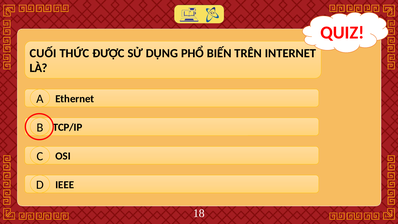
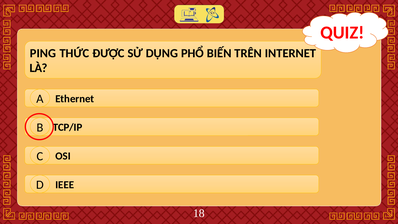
CUỐI: CUỐI -> PING
